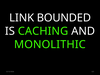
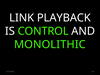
BOUNDED: BOUNDED -> PLAYBACK
CACHING: CACHING -> CONTROL
